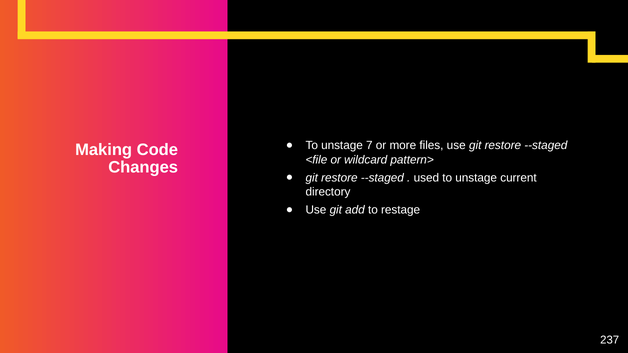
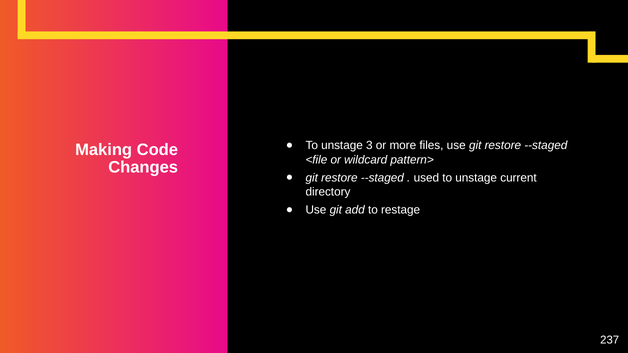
7: 7 -> 3
